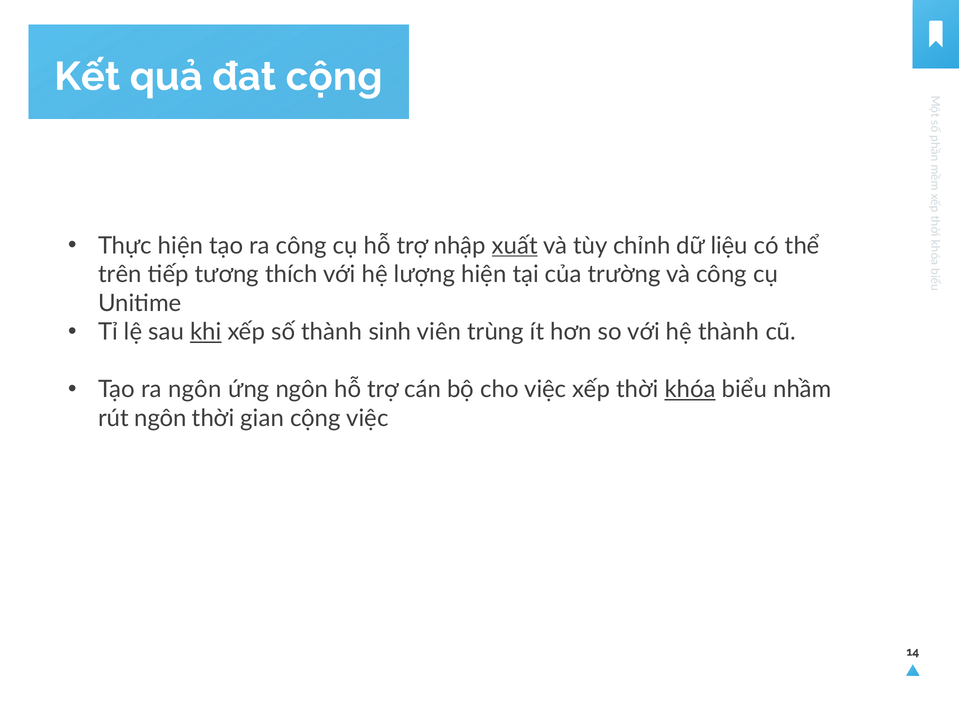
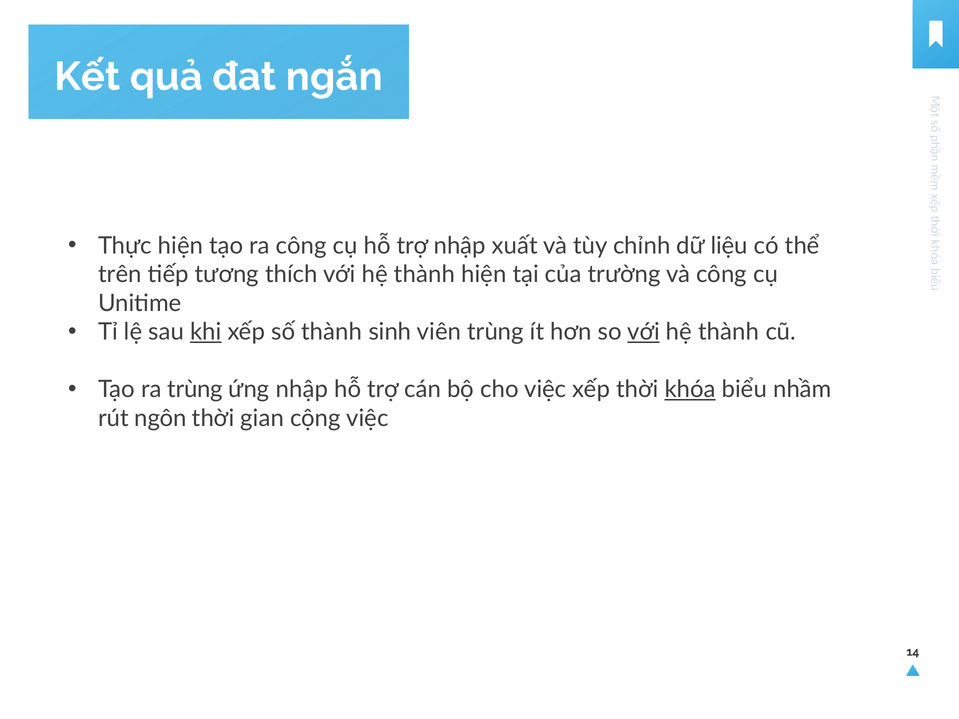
đat cộng: cộng -> ngắn
xuất underline: present -> none
thích với hệ lượng: lượng -> thành
với at (644, 332) underline: none -> present
ra ngôn: ngôn -> trùng
ứng ngôn: ngôn -> nhập
